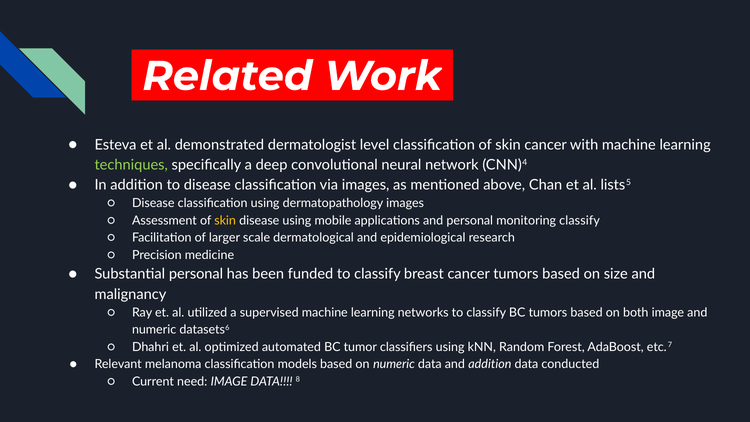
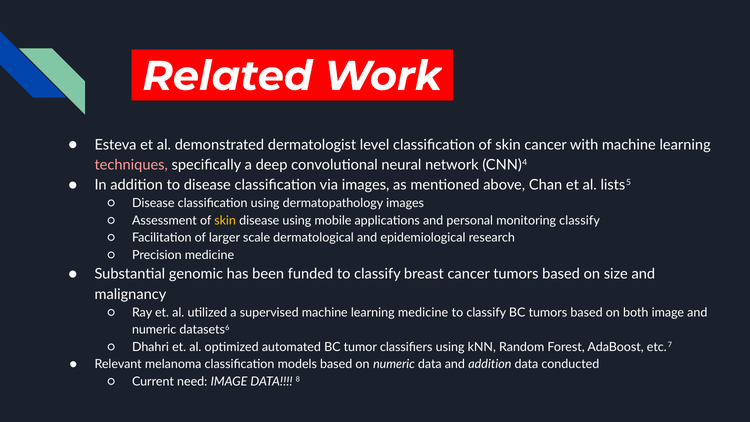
techniques colour: light green -> pink
Substantial personal: personal -> genomic
learning networks: networks -> medicine
